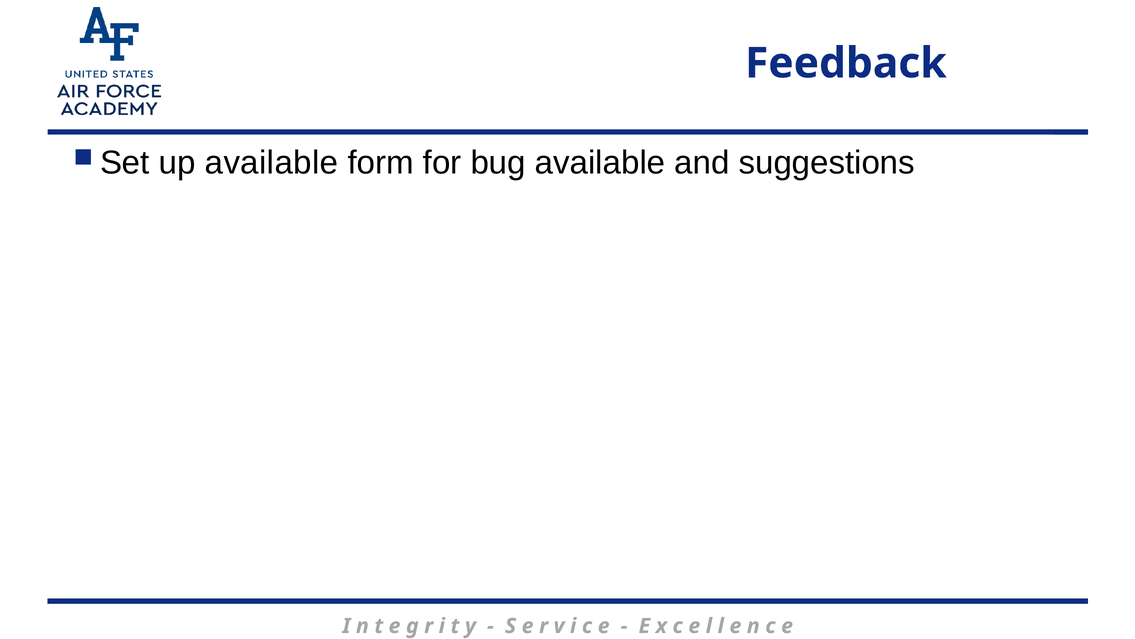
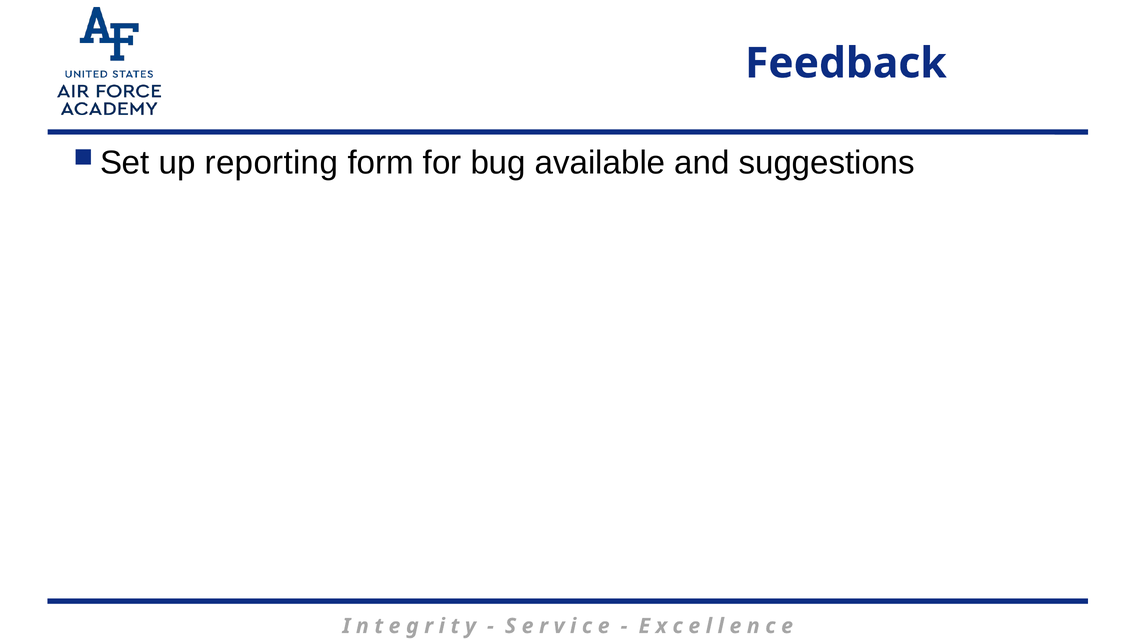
up available: available -> reporting
